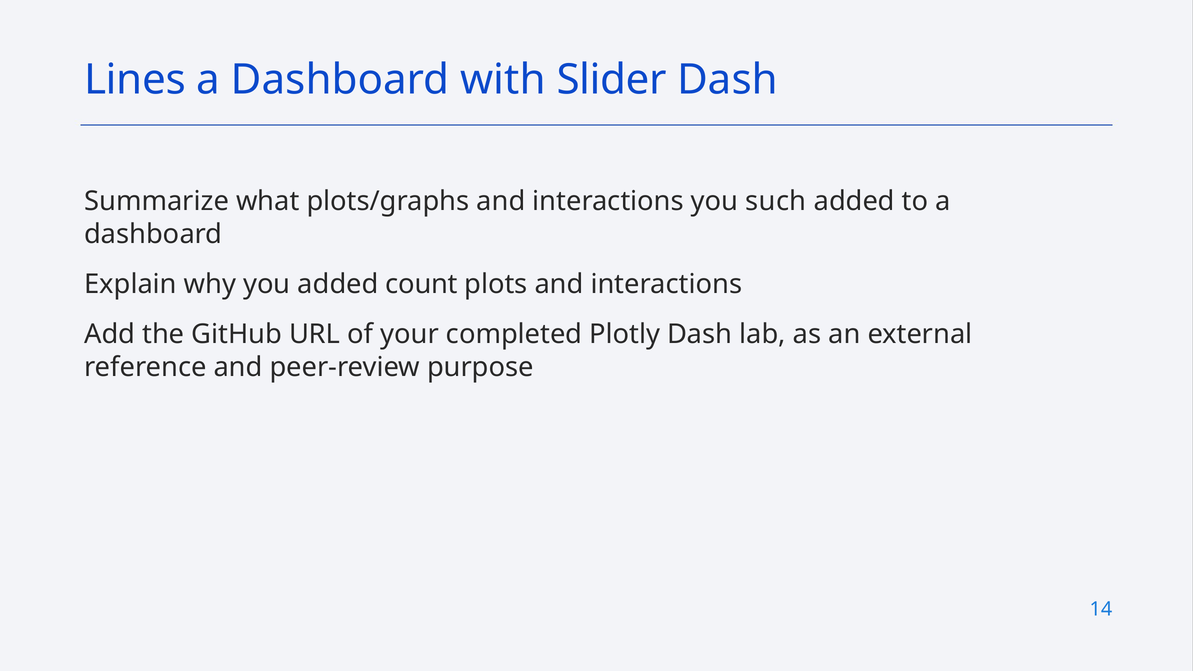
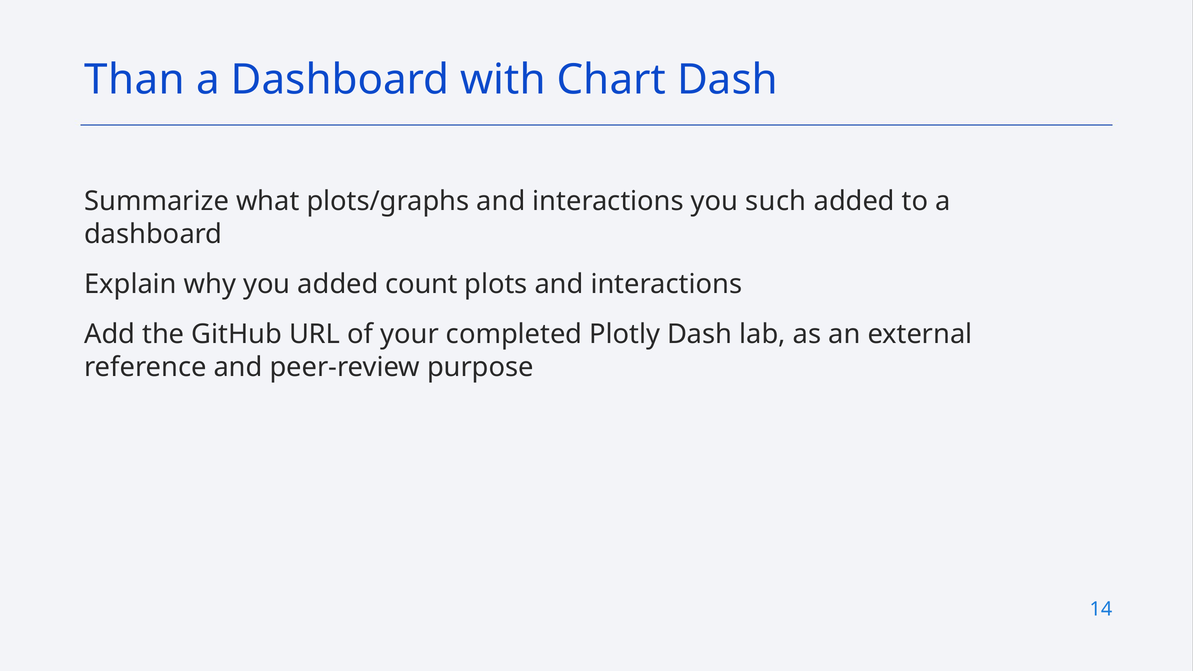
Lines: Lines -> Than
Slider: Slider -> Chart
